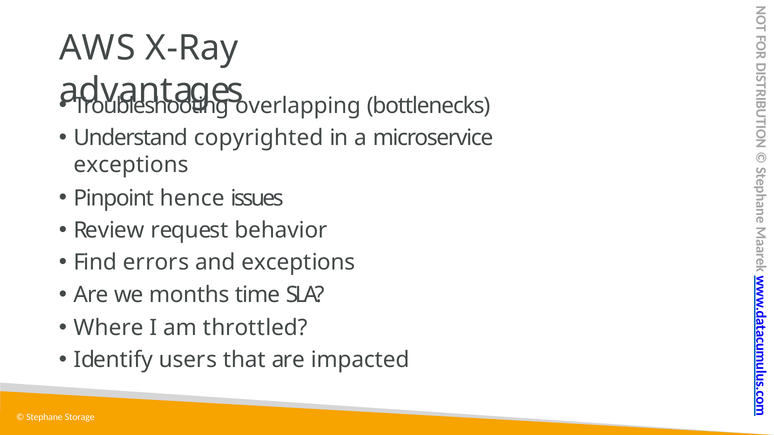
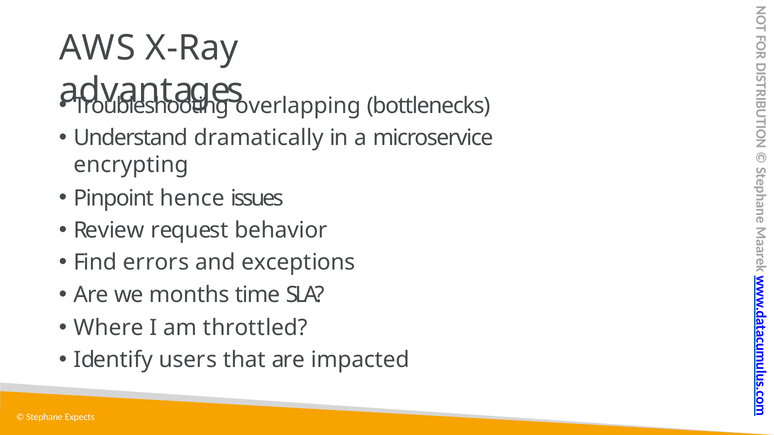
copyrighted: copyrighted -> dramatically
exceptions at (131, 165): exceptions -> encrypting
Storage: Storage -> Expects
